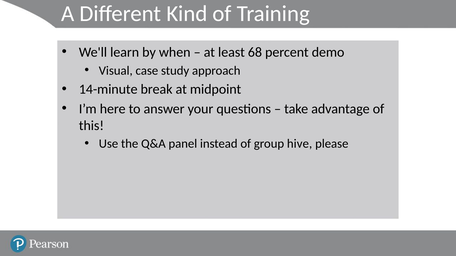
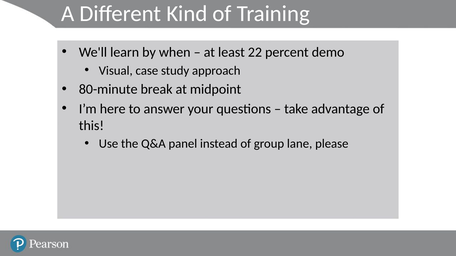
68: 68 -> 22
14-minute: 14-minute -> 80-minute
hive: hive -> lane
